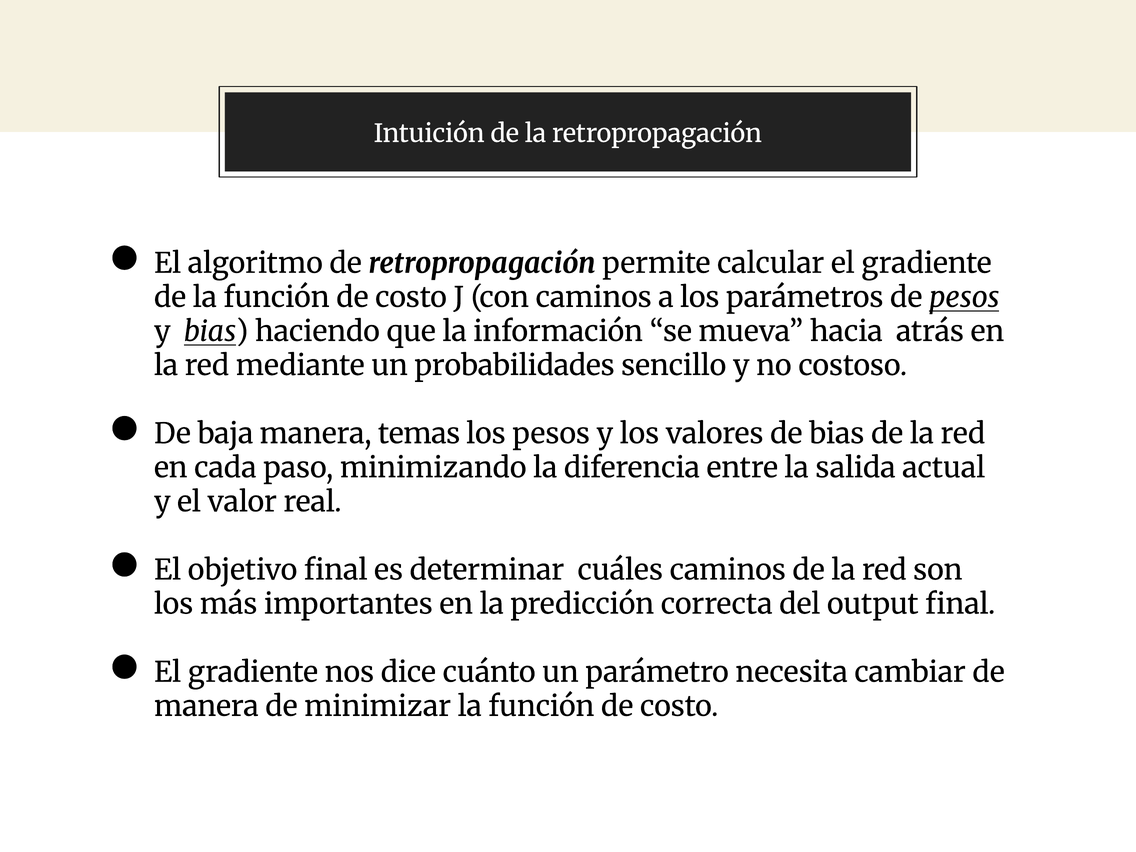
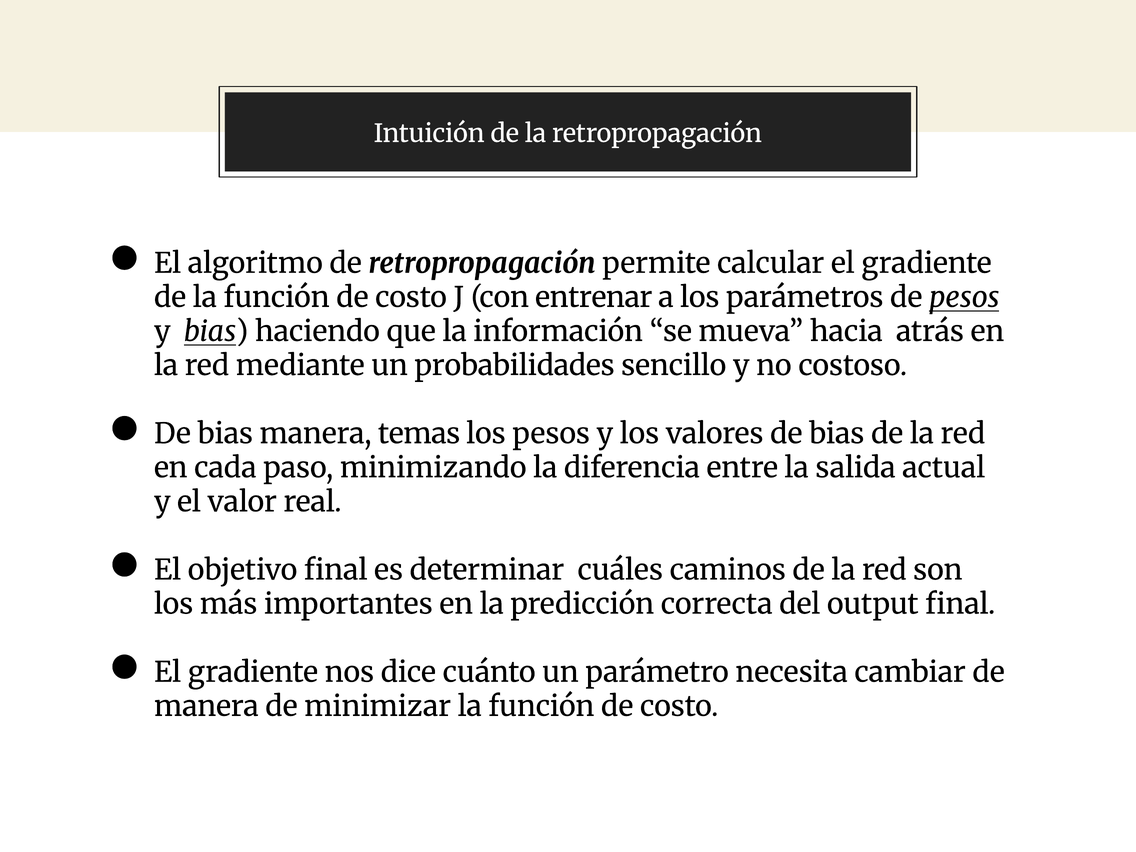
con caminos: caminos -> entrenar
baja at (225, 434): baja -> bias
